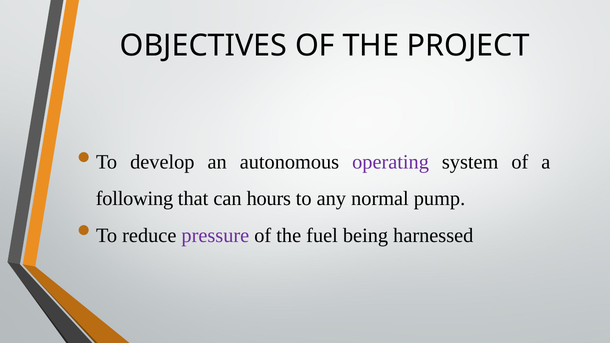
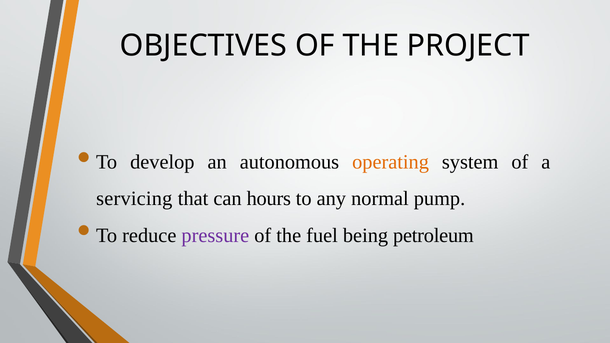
operating colour: purple -> orange
following: following -> servicing
harnessed: harnessed -> petroleum
